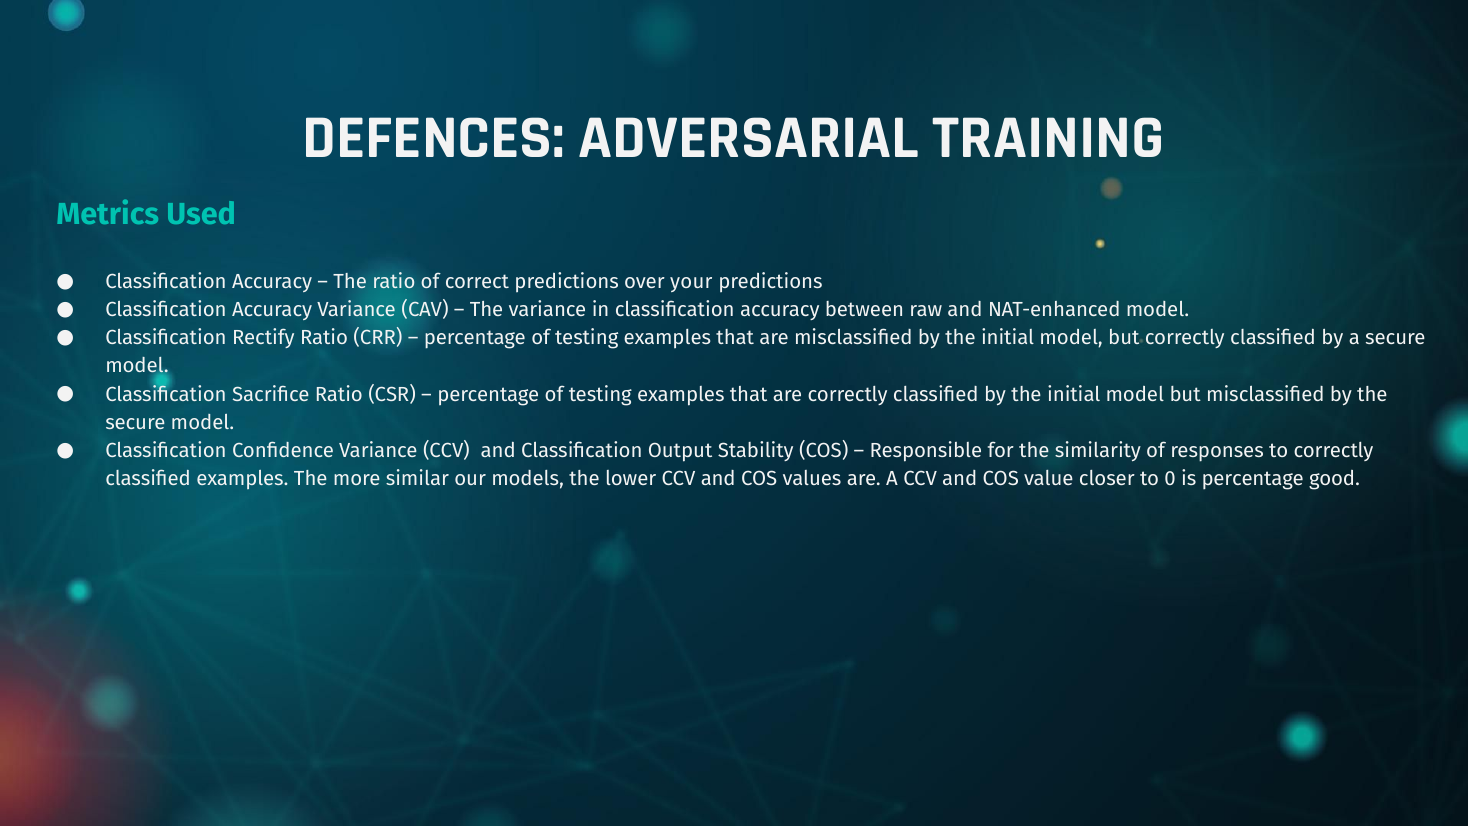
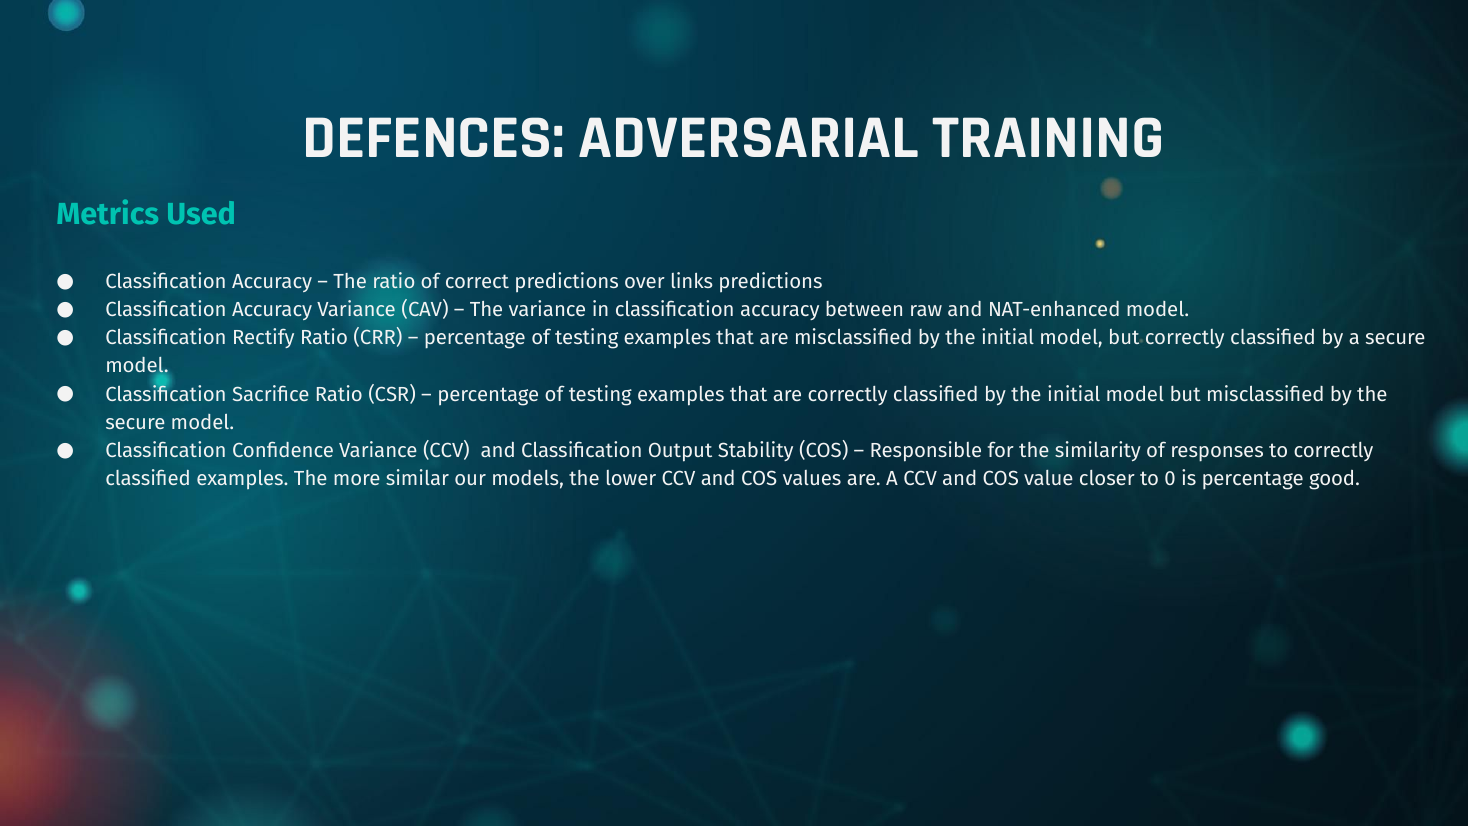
your: your -> links
